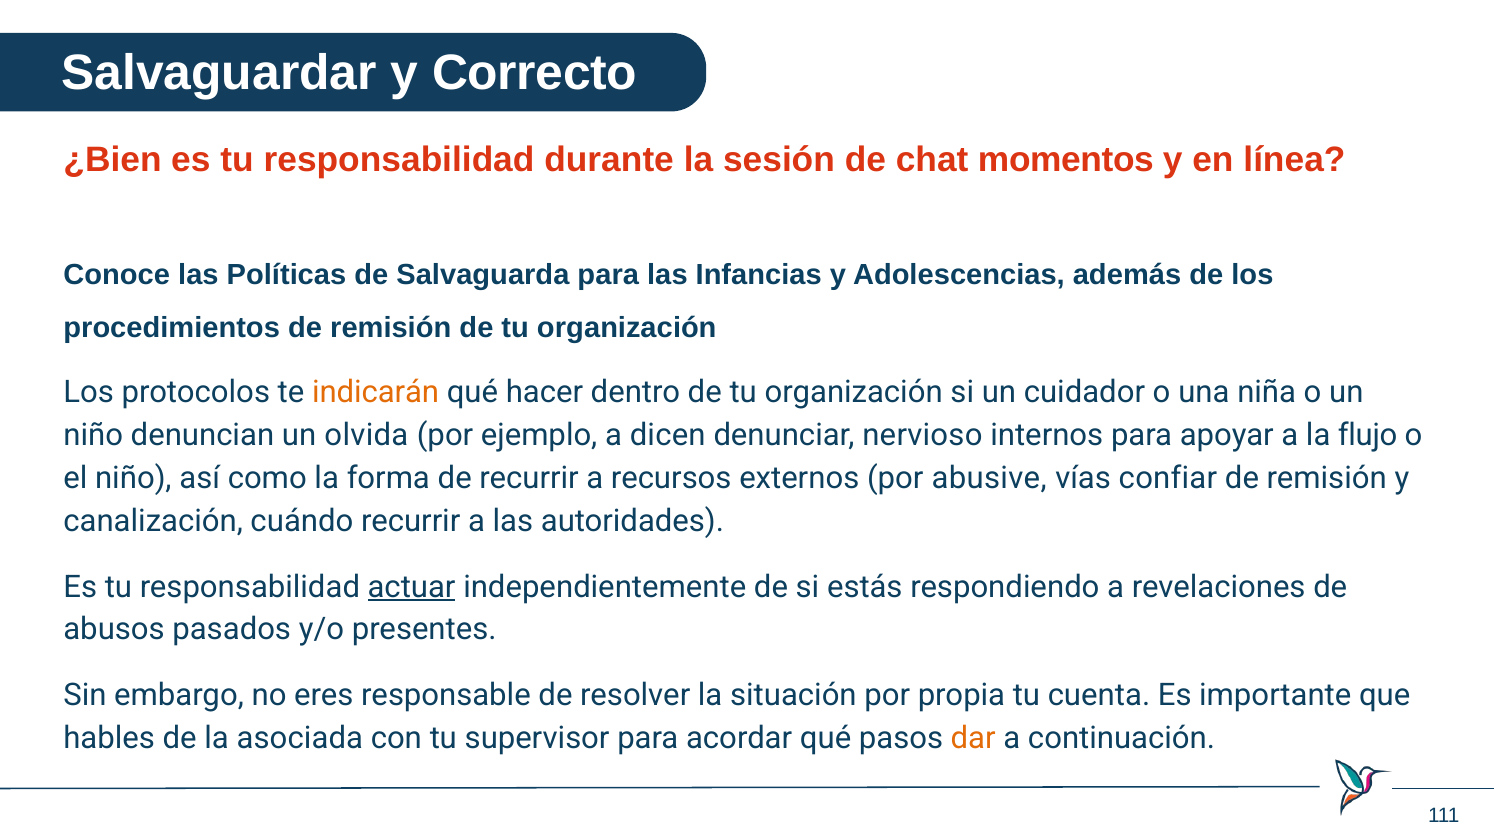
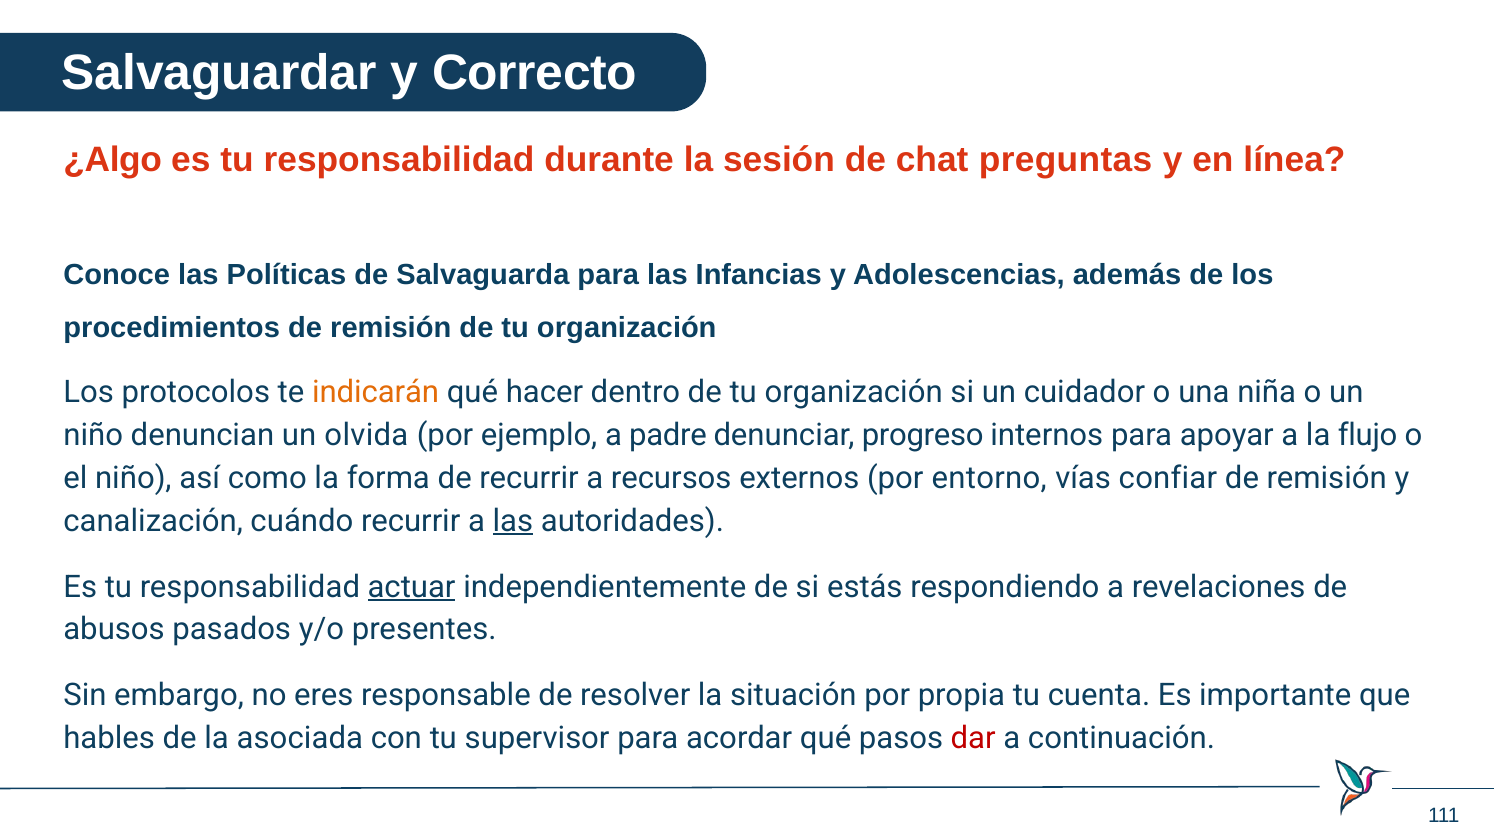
¿Bien: ¿Bien -> ¿Algo
momentos: momentos -> preguntas
dicen: dicen -> padre
nervioso: nervioso -> progreso
abusive: abusive -> entorno
las at (513, 521) underline: none -> present
dar colour: orange -> red
